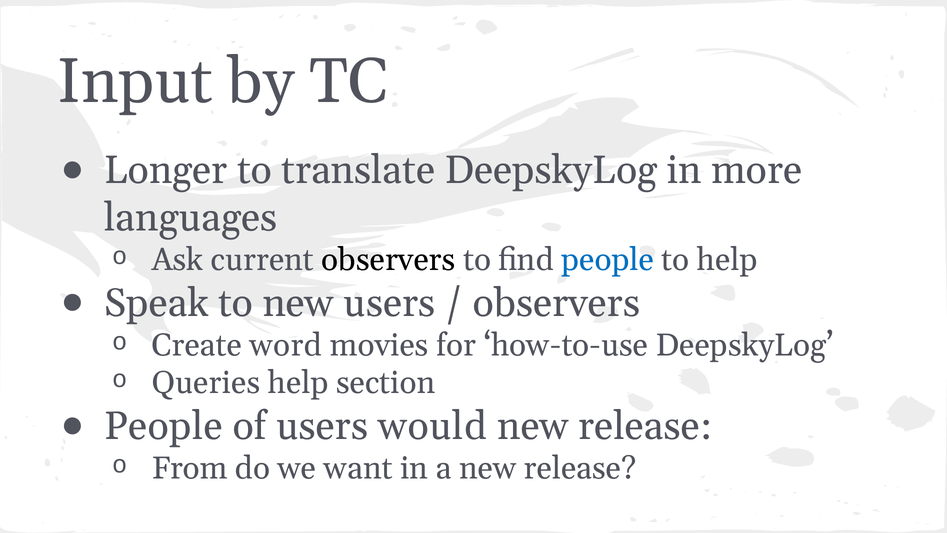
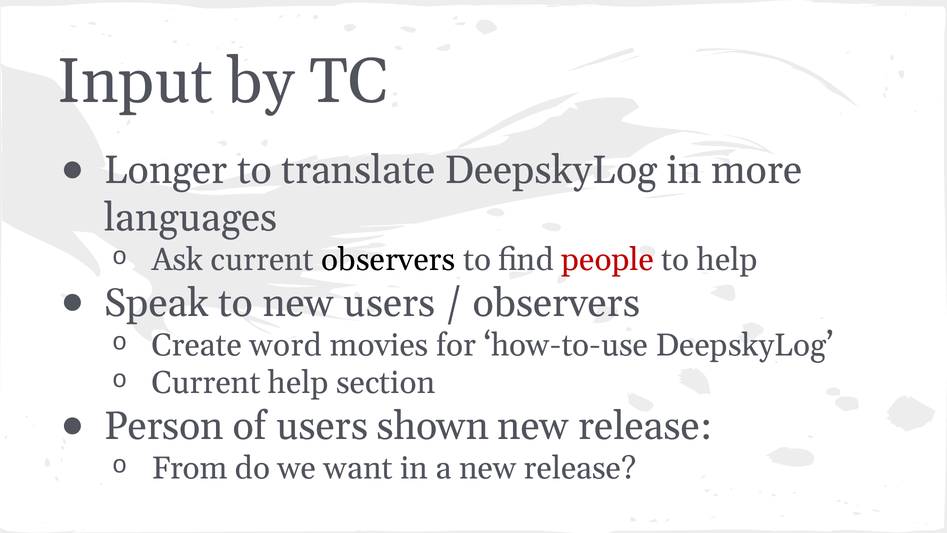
people at (608, 260) colour: blue -> red
Queries at (206, 383): Queries -> Current
People at (163, 426): People -> Person
would: would -> shown
